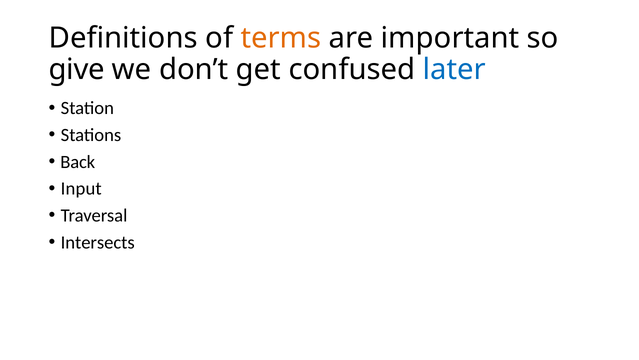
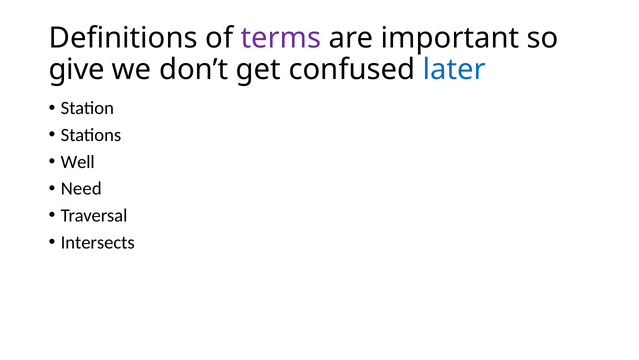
terms colour: orange -> purple
Back: Back -> Well
Input: Input -> Need
